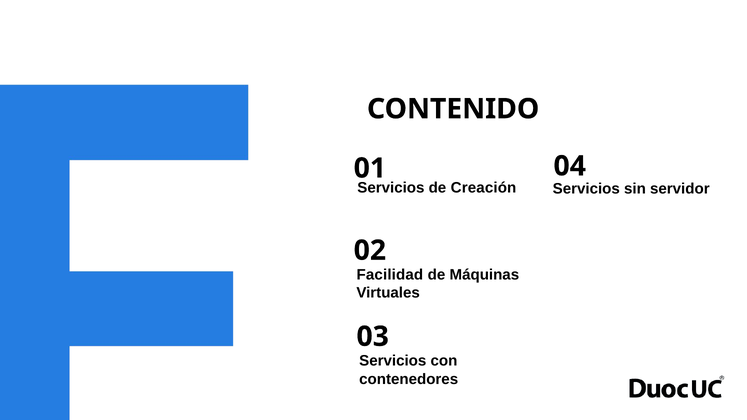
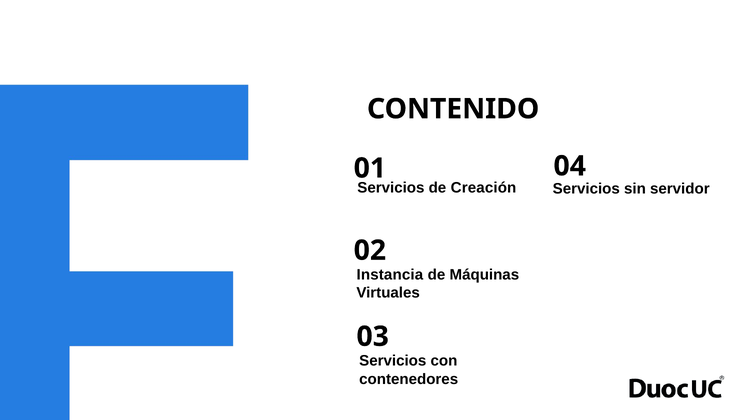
Facilidad: Facilidad -> Instancia
